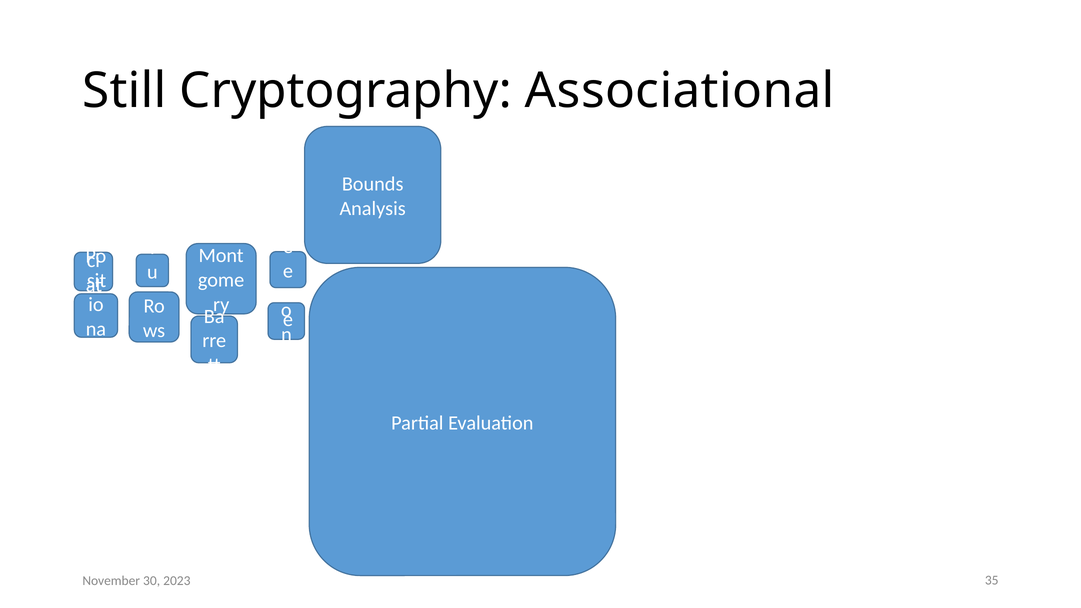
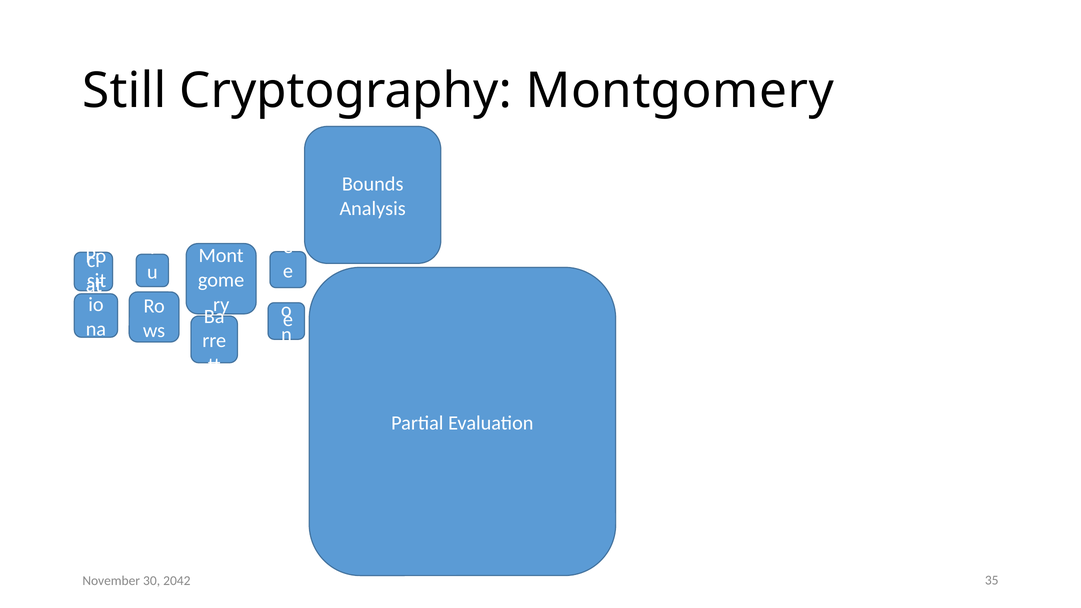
Associational: Associational -> Montgomery
2023: 2023 -> 2042
